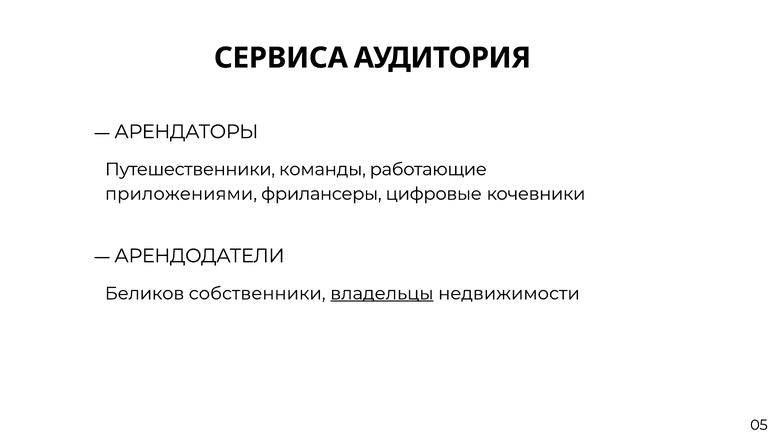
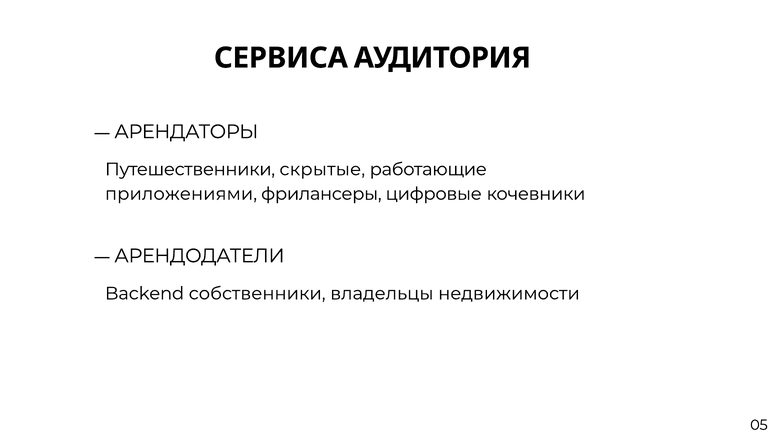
команды: команды -> скрытые
Беликов: Беликов -> Backend
владельцы underline: present -> none
